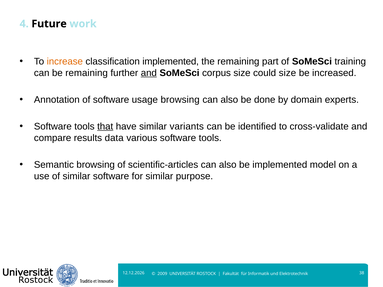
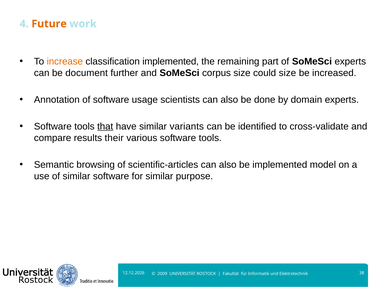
Future colour: black -> orange
SoMeSci training: training -> experts
be remaining: remaining -> document
and at (149, 73) underline: present -> none
usage browsing: browsing -> scientists
data: data -> their
